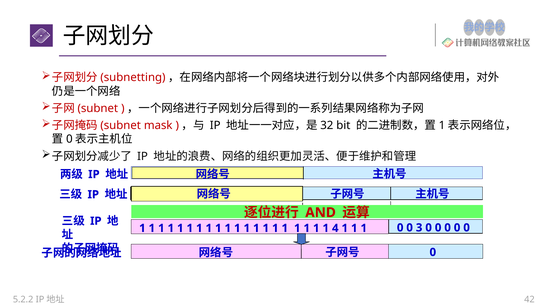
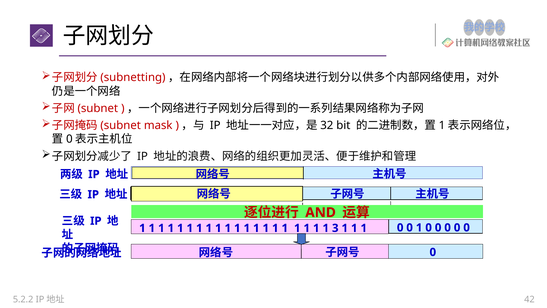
4: 4 -> 3
0 3: 3 -> 1
